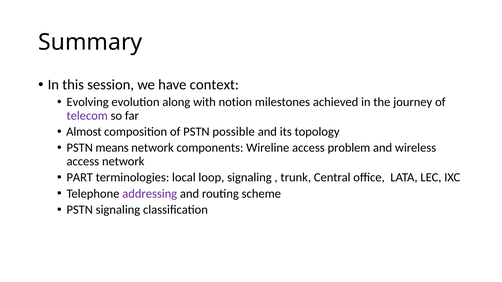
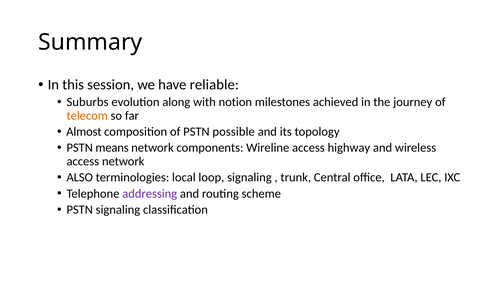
context: context -> reliable
Evolving: Evolving -> Suburbs
telecom colour: purple -> orange
problem: problem -> highway
PART: PART -> ALSO
